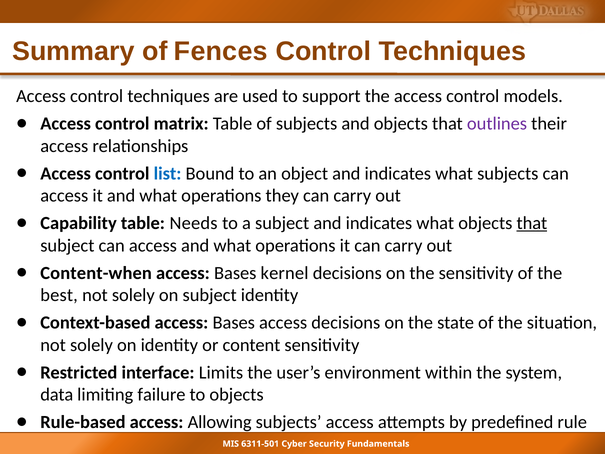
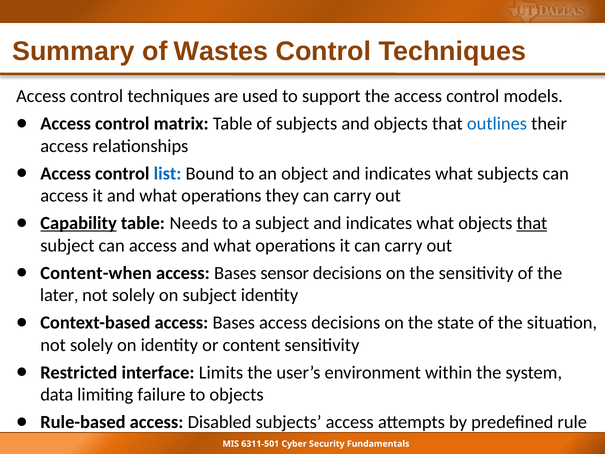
Fences: Fences -> Wastes
outlines colour: purple -> blue
Capability underline: none -> present
kernel: kernel -> sensor
best: best -> later
Allowing: Allowing -> Disabled
